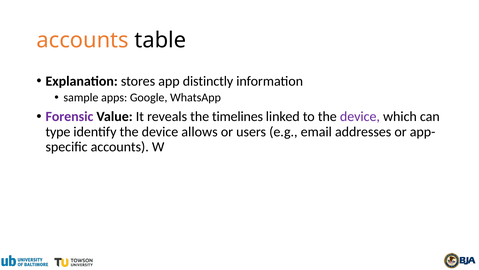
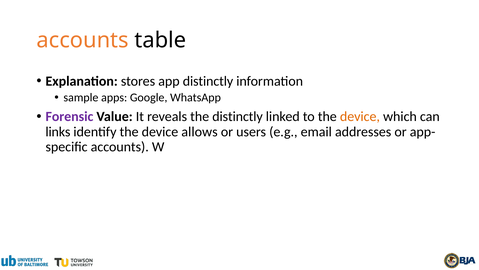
the timelines: timelines -> distinctly
device at (360, 116) colour: purple -> orange
type: type -> links
